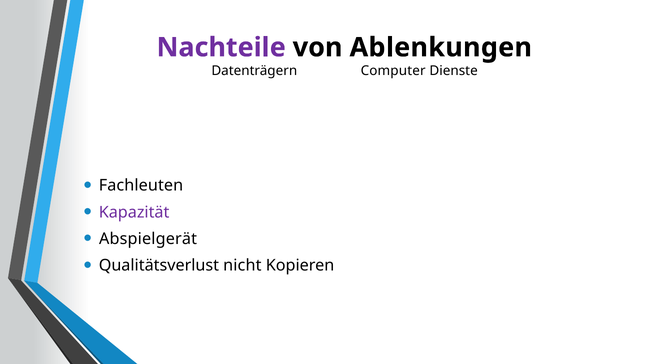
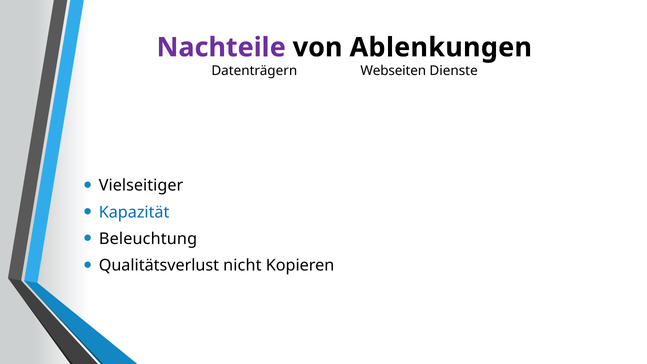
Computer: Computer -> Webseiten
Fachleuten: Fachleuten -> Vielseitiger
Kapazität colour: purple -> blue
Abspielgerät: Abspielgerät -> Beleuchtung
